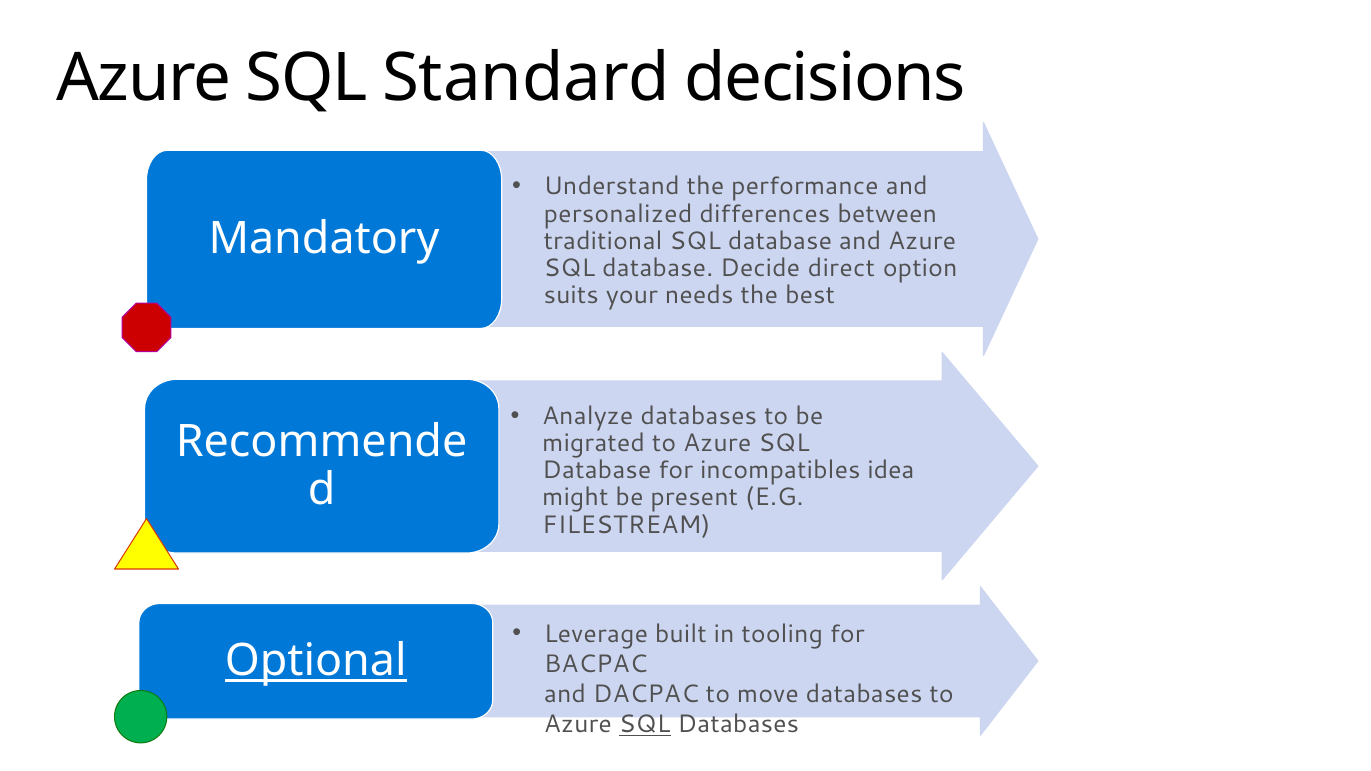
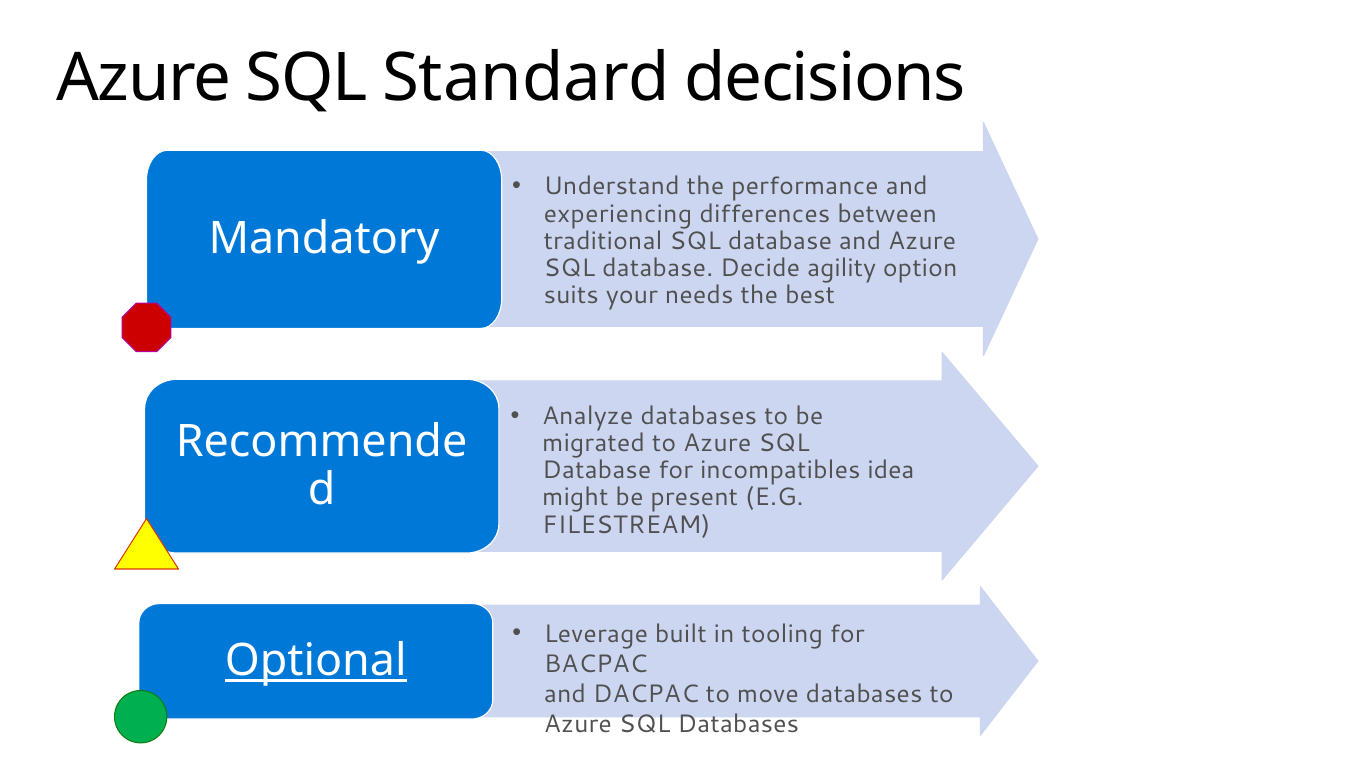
personalized: personalized -> experiencing
direct: direct -> agility
SQL at (645, 725) underline: present -> none
